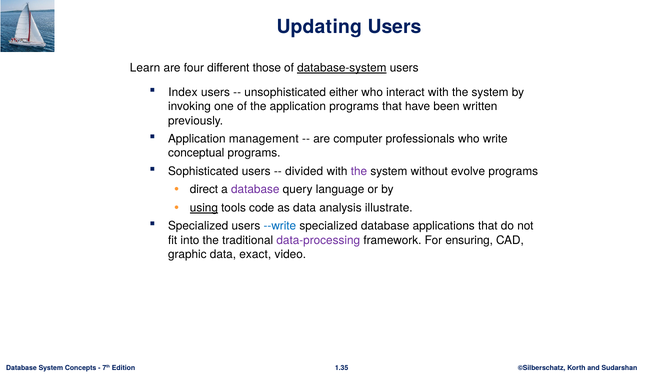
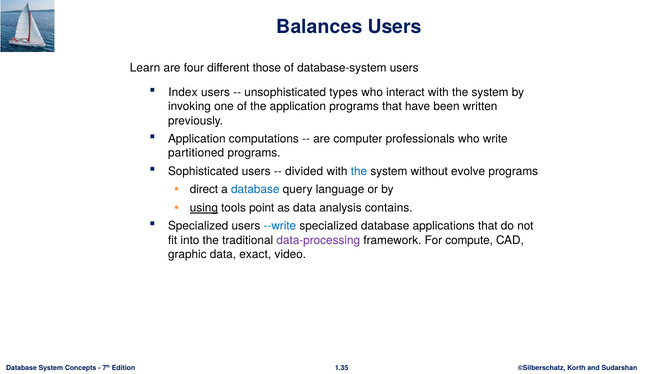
Updating: Updating -> Balances
database-system underline: present -> none
either: either -> types
management: management -> computations
conceptual: conceptual -> partitioned
the at (359, 171) colour: purple -> blue
database at (255, 189) colour: purple -> blue
code: code -> point
illustrate: illustrate -> contains
ensuring: ensuring -> compute
